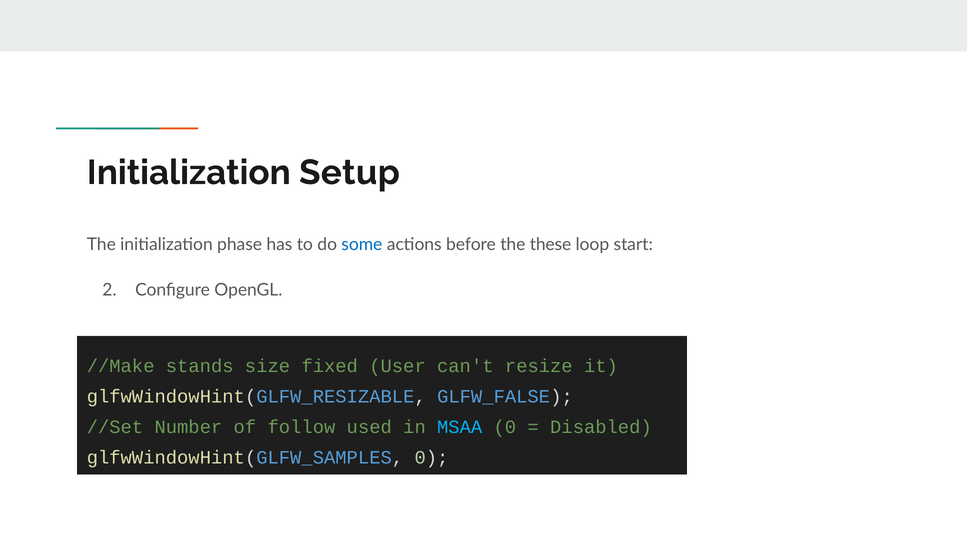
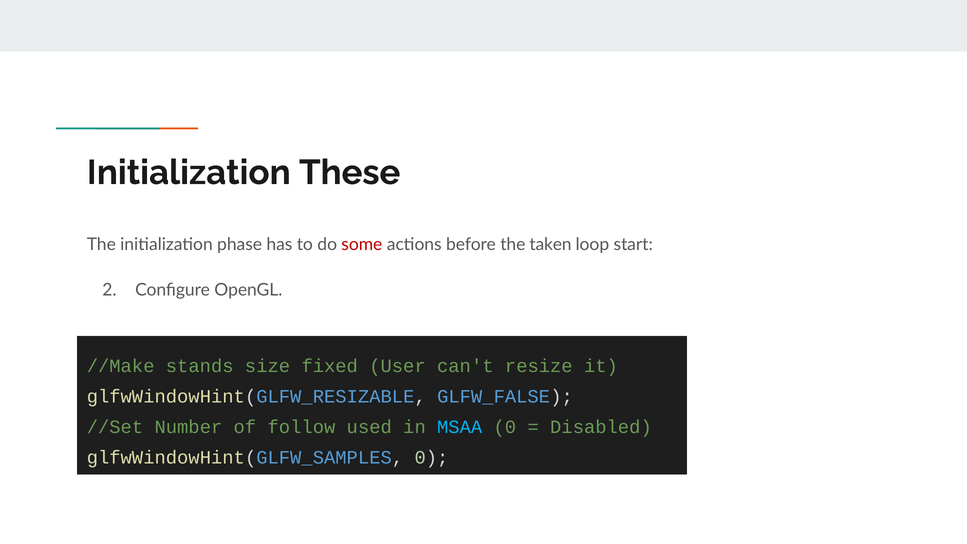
Setup: Setup -> These
some colour: blue -> red
these: these -> taken
